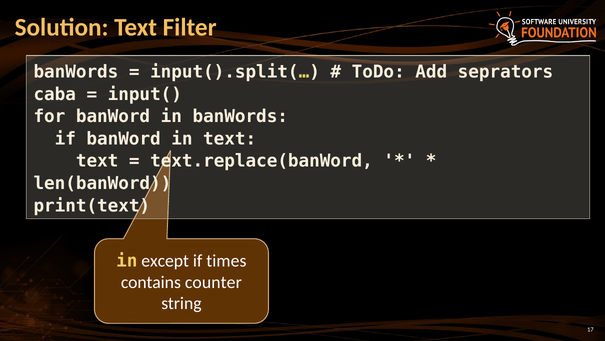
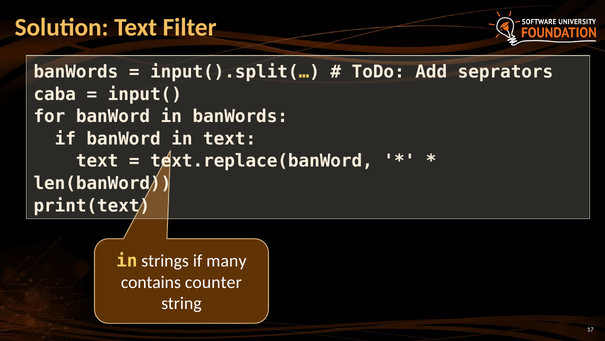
except: except -> strings
times: times -> many
